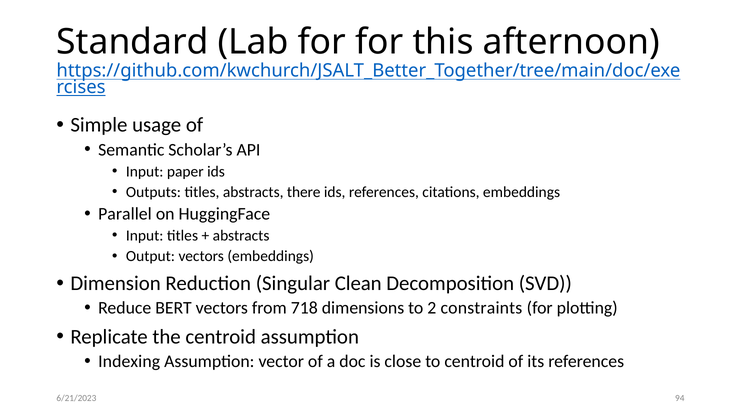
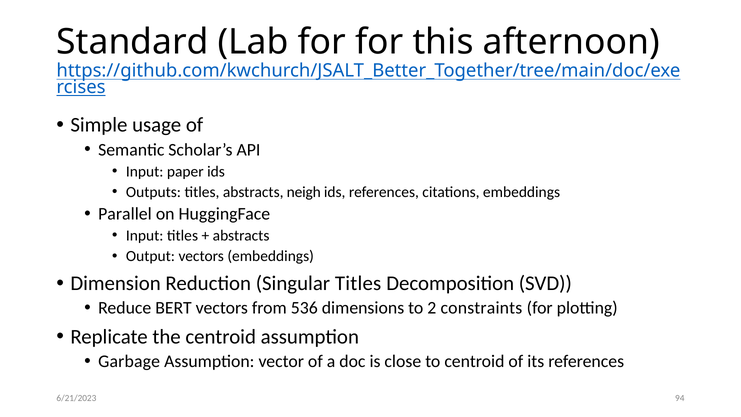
there: there -> neigh
Singular Clean: Clean -> Titles
718: 718 -> 536
Indexing: Indexing -> Garbage
